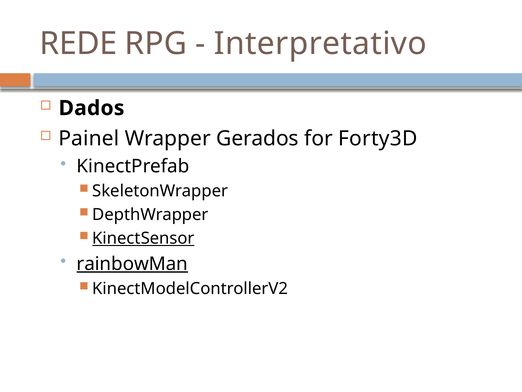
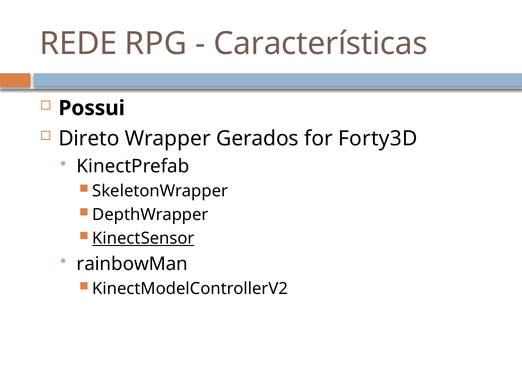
Interpretativo: Interpretativo -> Características
Dados: Dados -> Possui
Painel: Painel -> Direto
rainbowMan underline: present -> none
